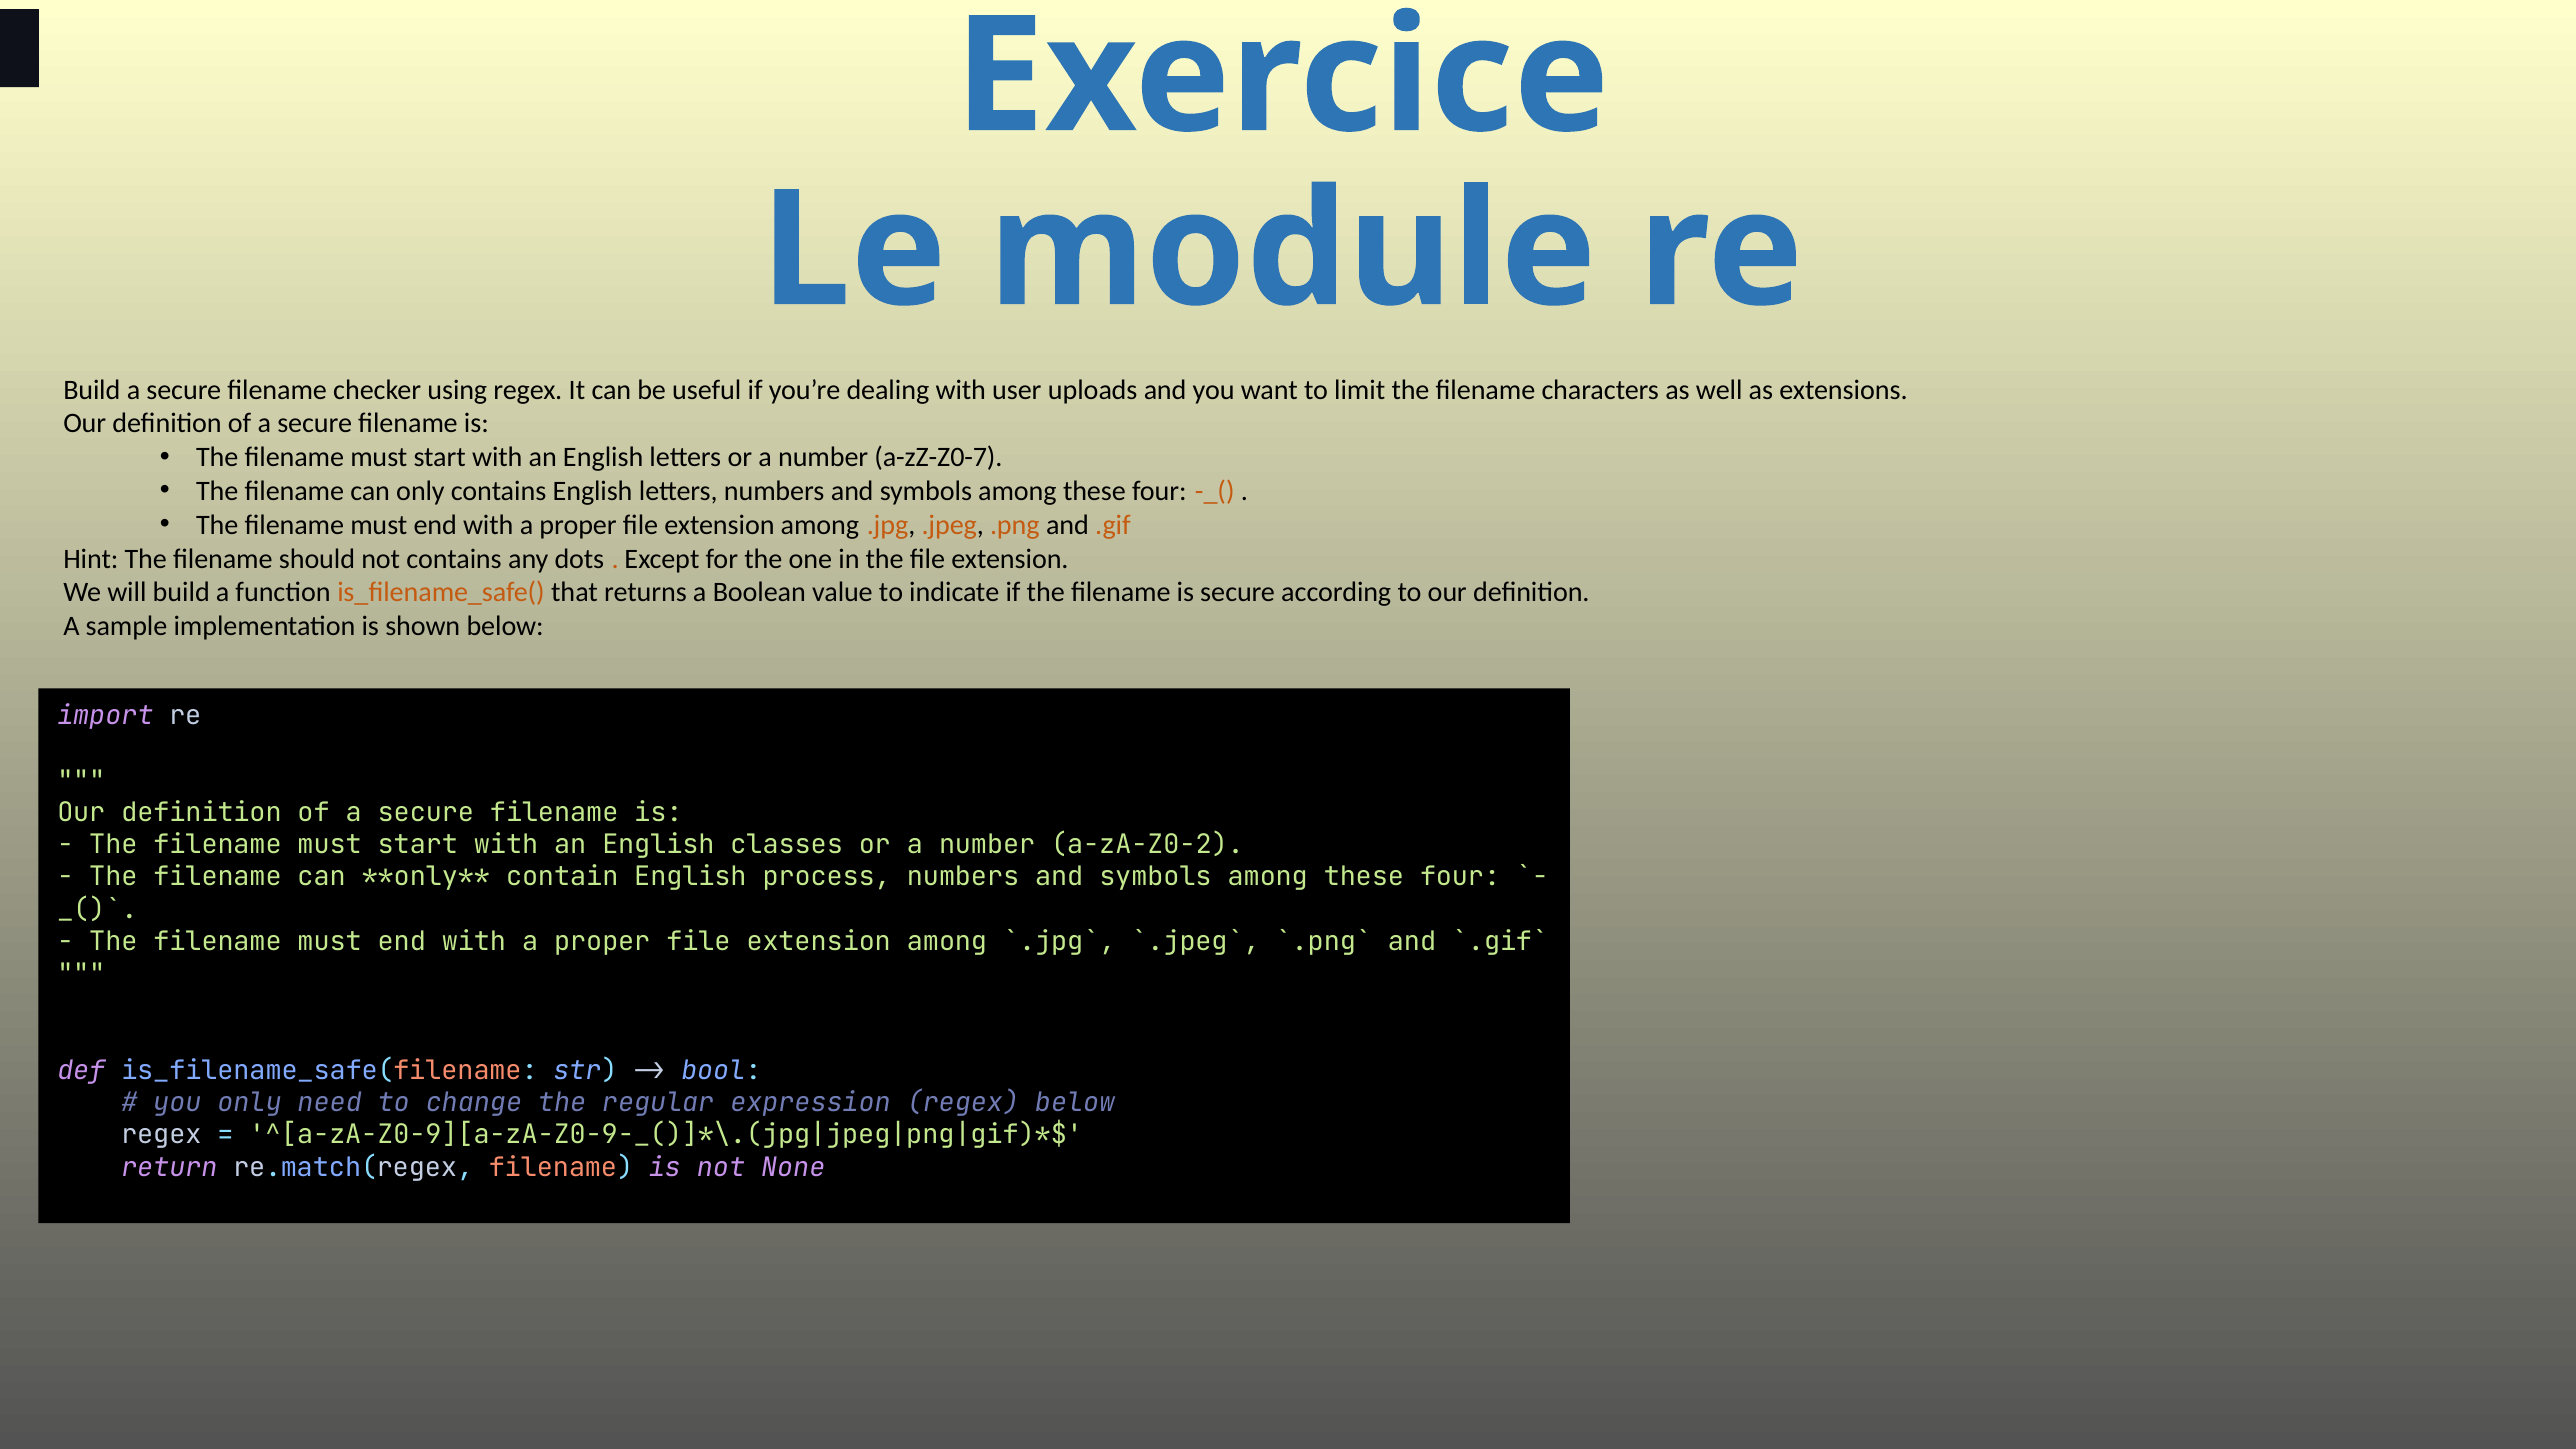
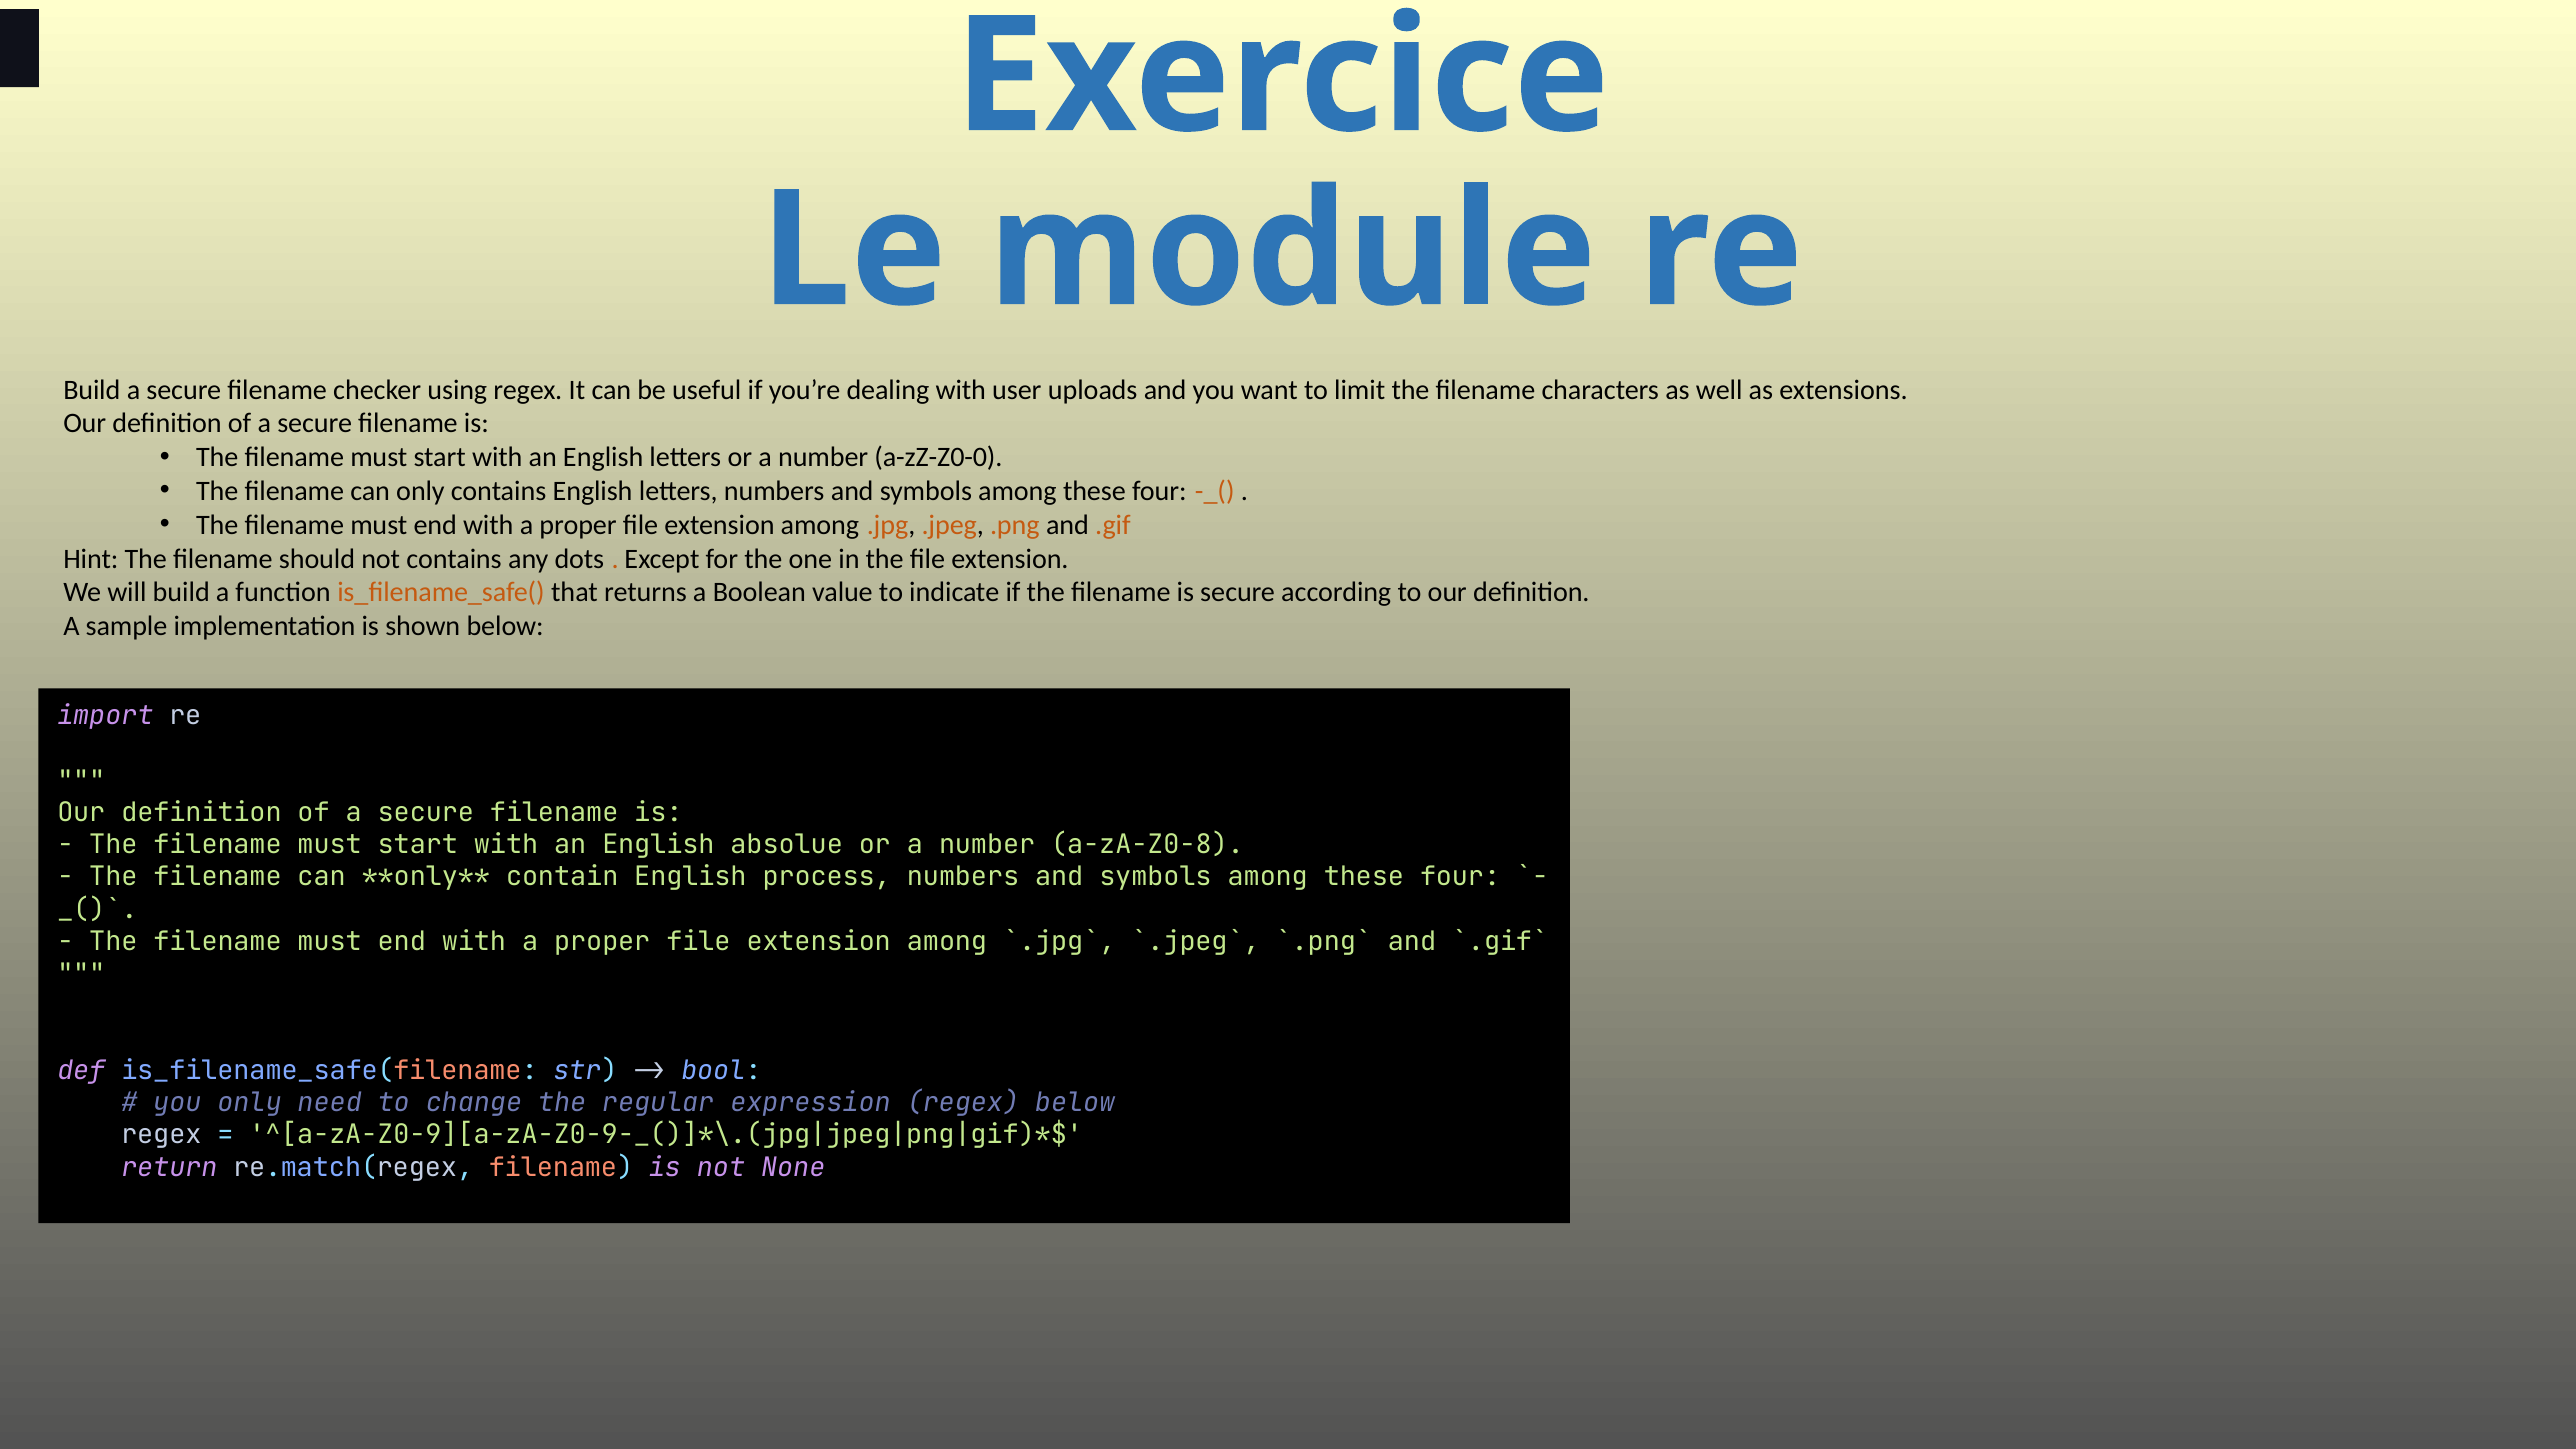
a-zZ-Z0-7: a-zZ-Z0-7 -> a-zZ-Z0-0
classes: classes -> absolue
a-zA-Z0-2: a-zA-Z0-2 -> a-zA-Z0-8
